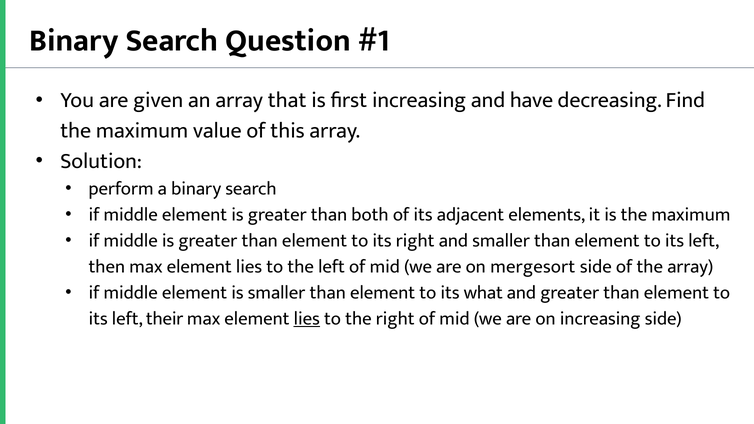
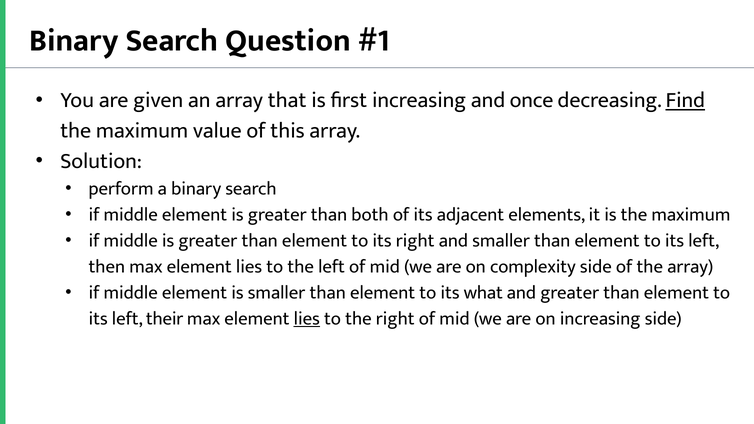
have: have -> once
Find underline: none -> present
mergesort: mergesort -> complexity
